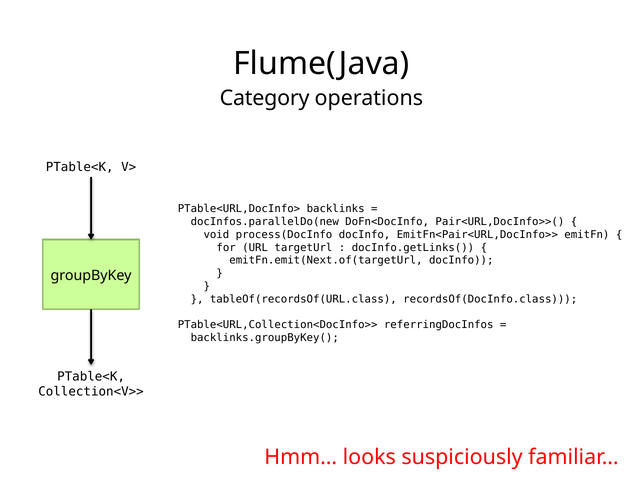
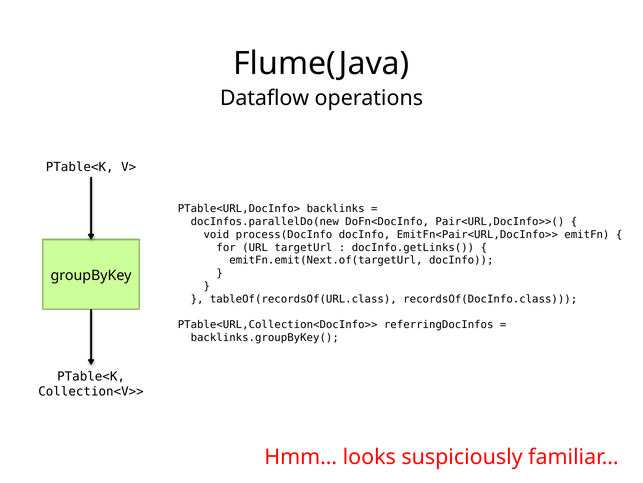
Category: Category -> Dataflow
